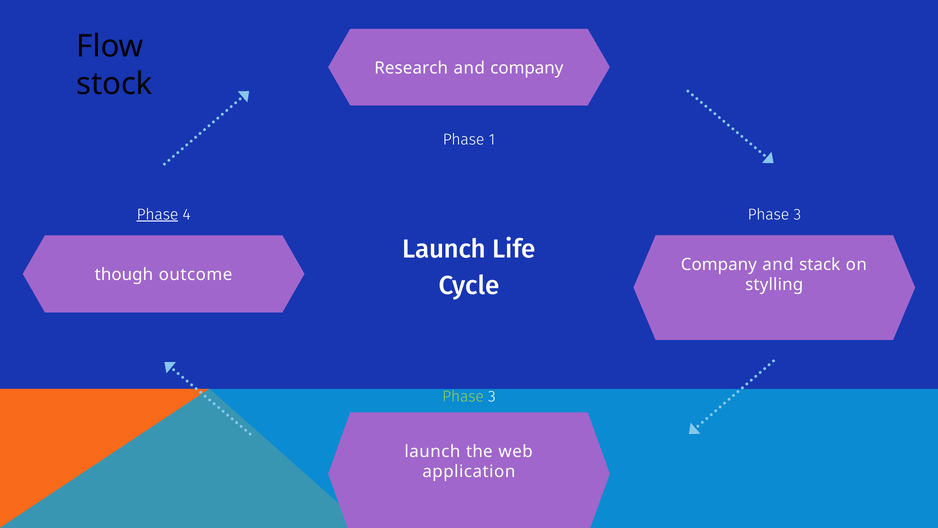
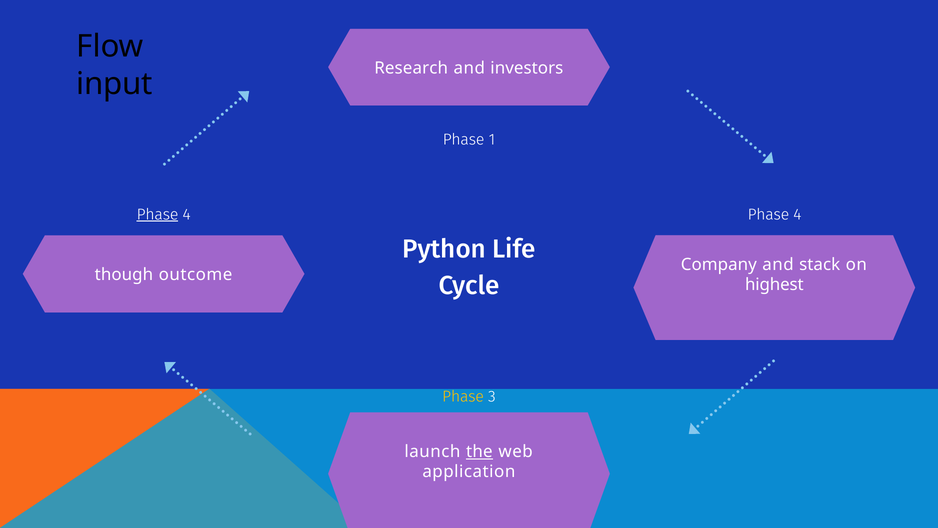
and company: company -> investors
stock: stock -> input
3 at (797, 214): 3 -> 4
Launch at (444, 249): Launch -> Python
stylling: stylling -> highest
Phase at (463, 396) colour: light green -> yellow
the underline: none -> present
